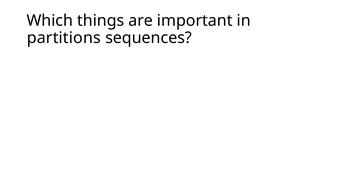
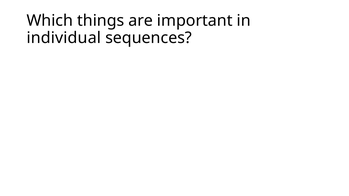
partitions: partitions -> individual
